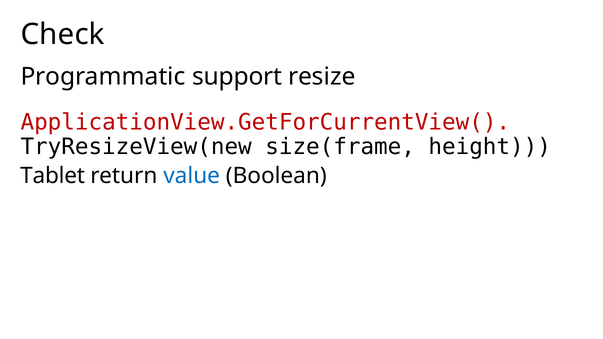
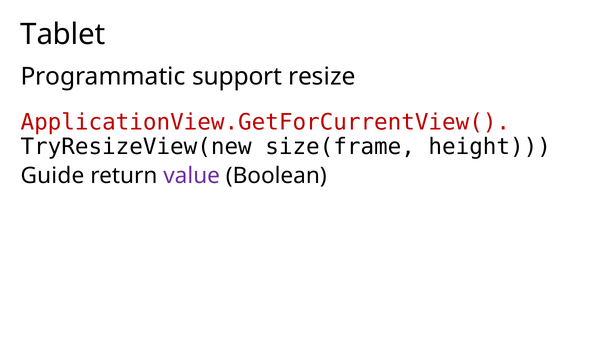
Check: Check -> Tablet
Tablet: Tablet -> Guide
value colour: blue -> purple
